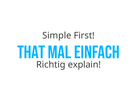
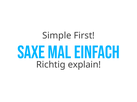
That: That -> Saxe
